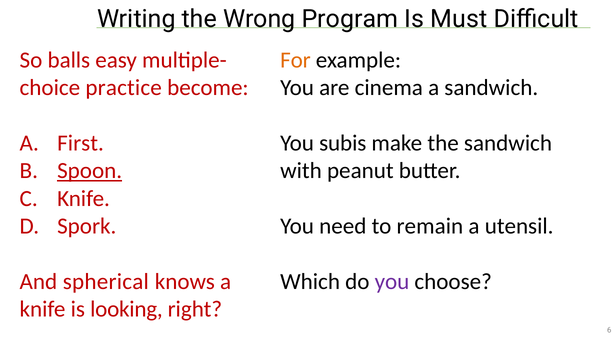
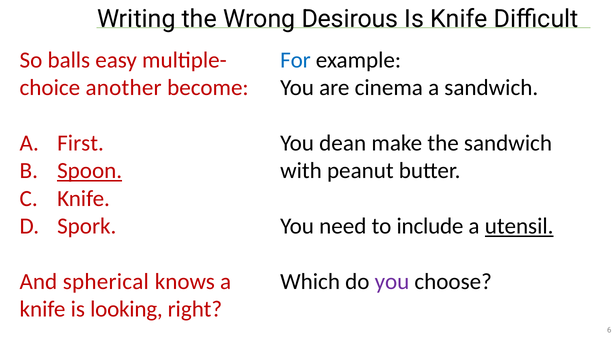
Program: Program -> Desirous
Is Must: Must -> Knife
For colour: orange -> blue
practice: practice -> another
subis: subis -> dean
remain: remain -> include
utensil underline: none -> present
